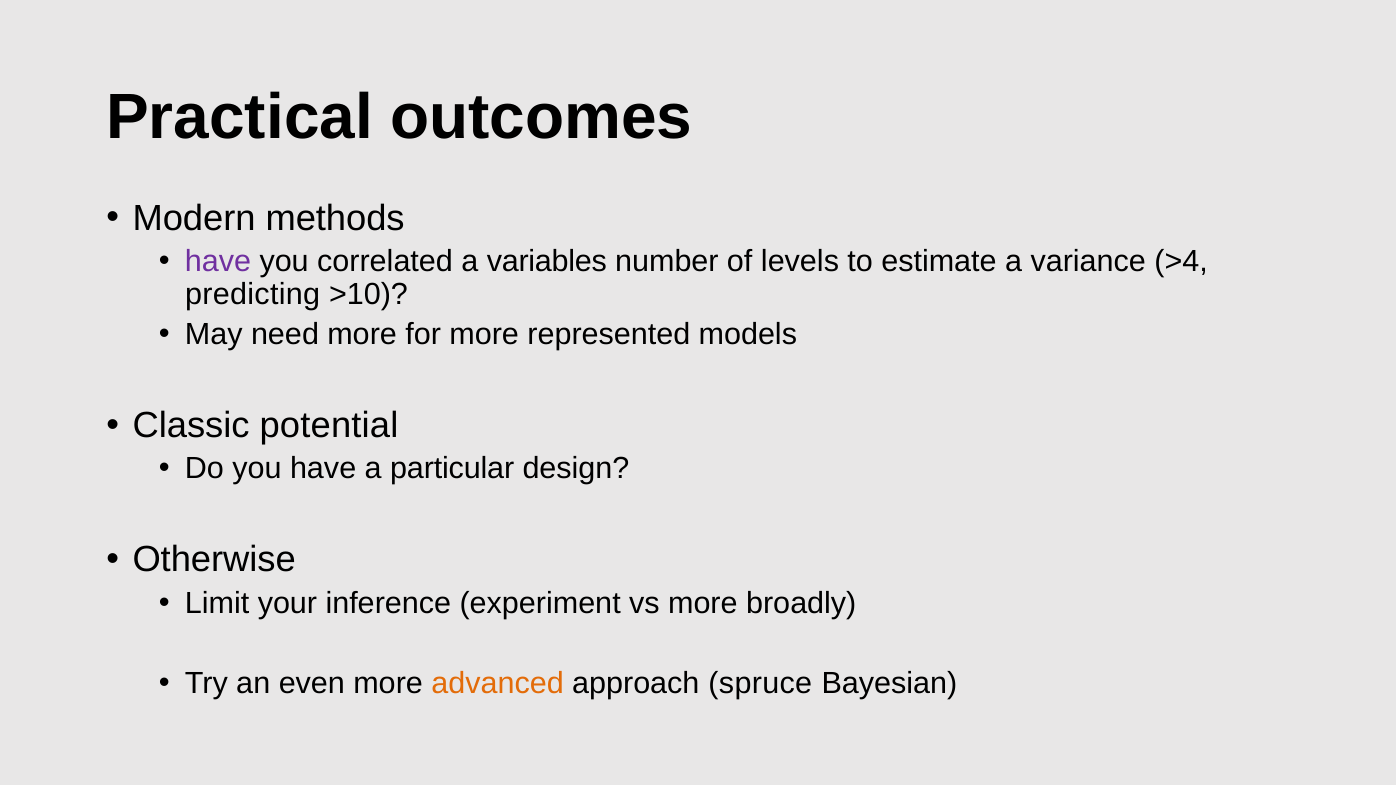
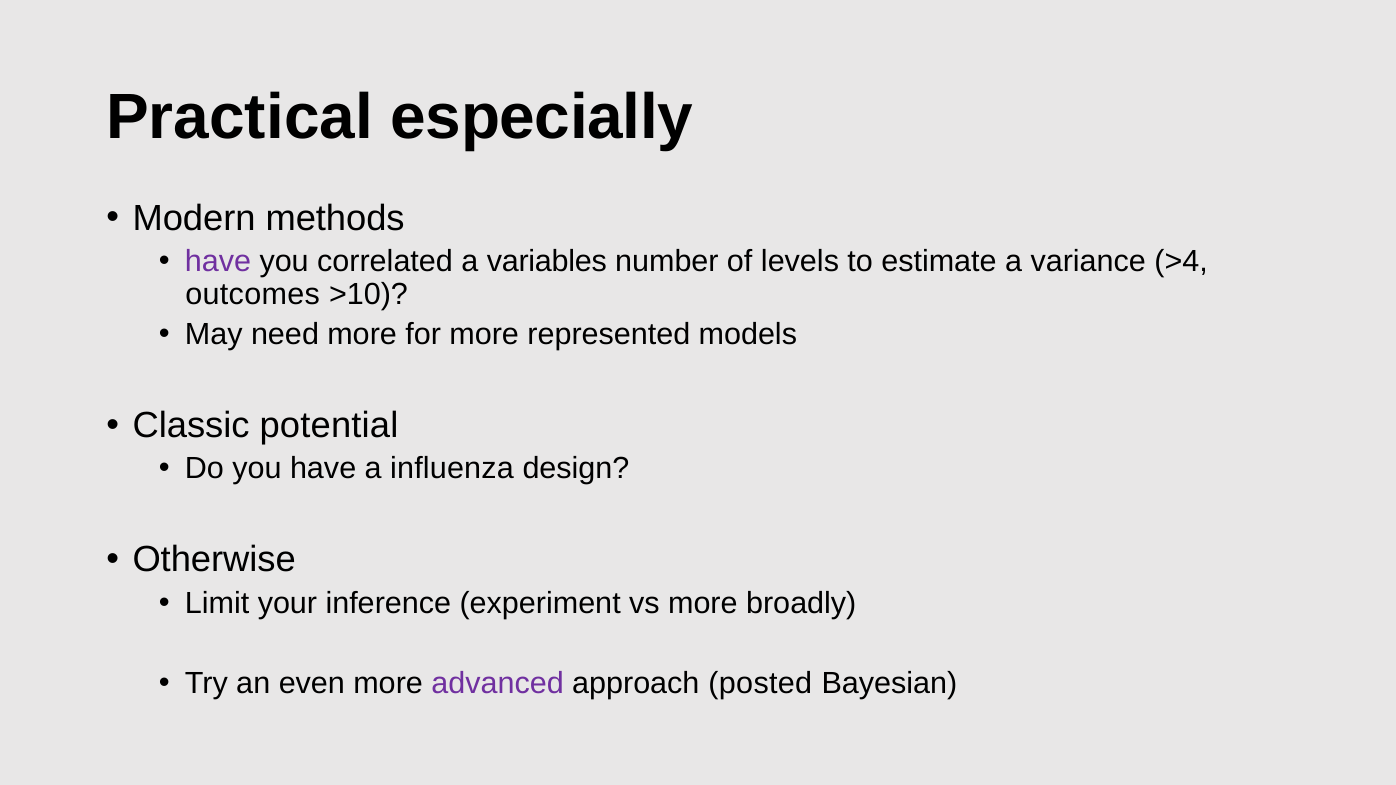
outcomes: outcomes -> especially
predicting: predicting -> outcomes
particular: particular -> influenza
advanced colour: orange -> purple
spruce: spruce -> posted
